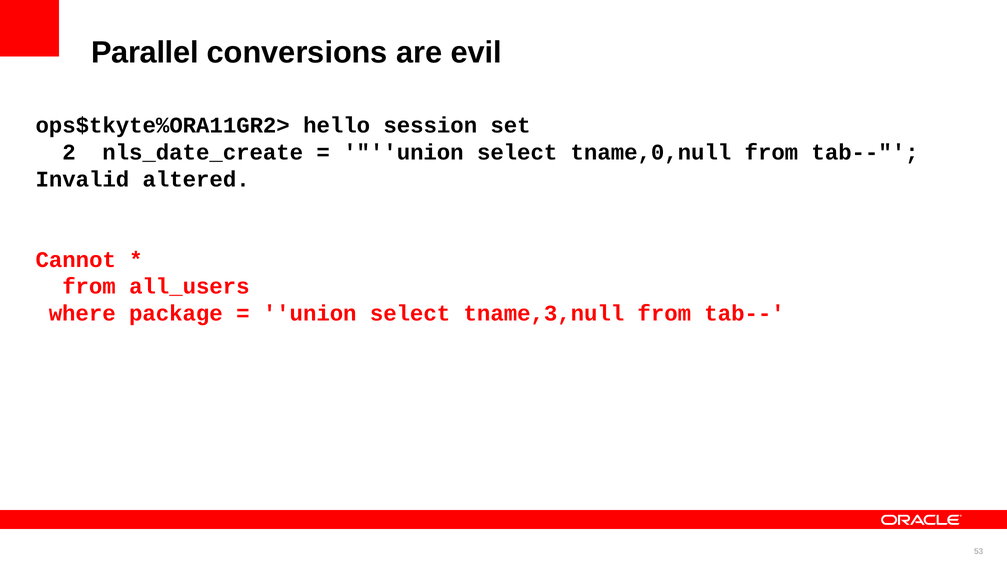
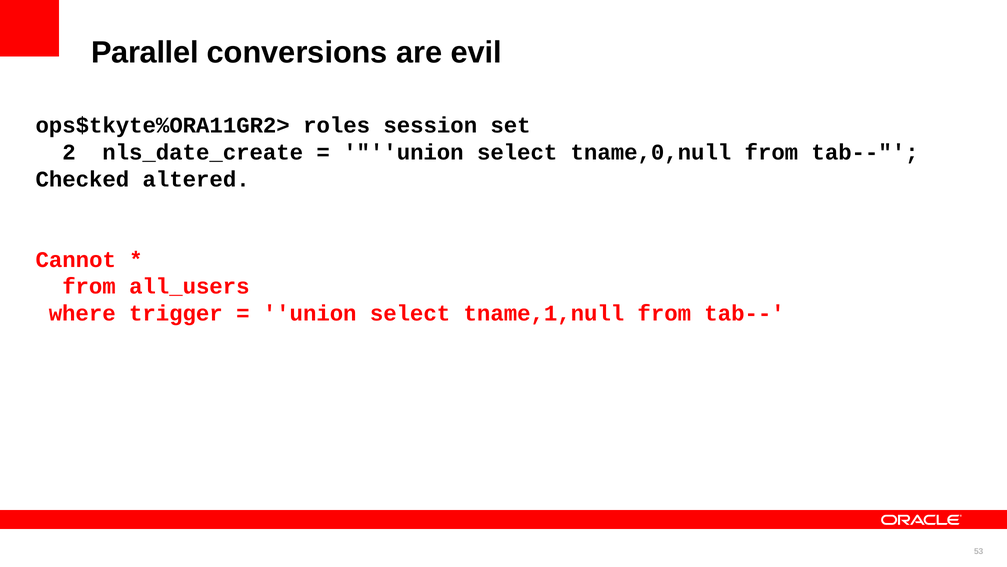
hello: hello -> roles
Invalid: Invalid -> Checked
package: package -> trigger
tname,3,null: tname,3,null -> tname,1,null
